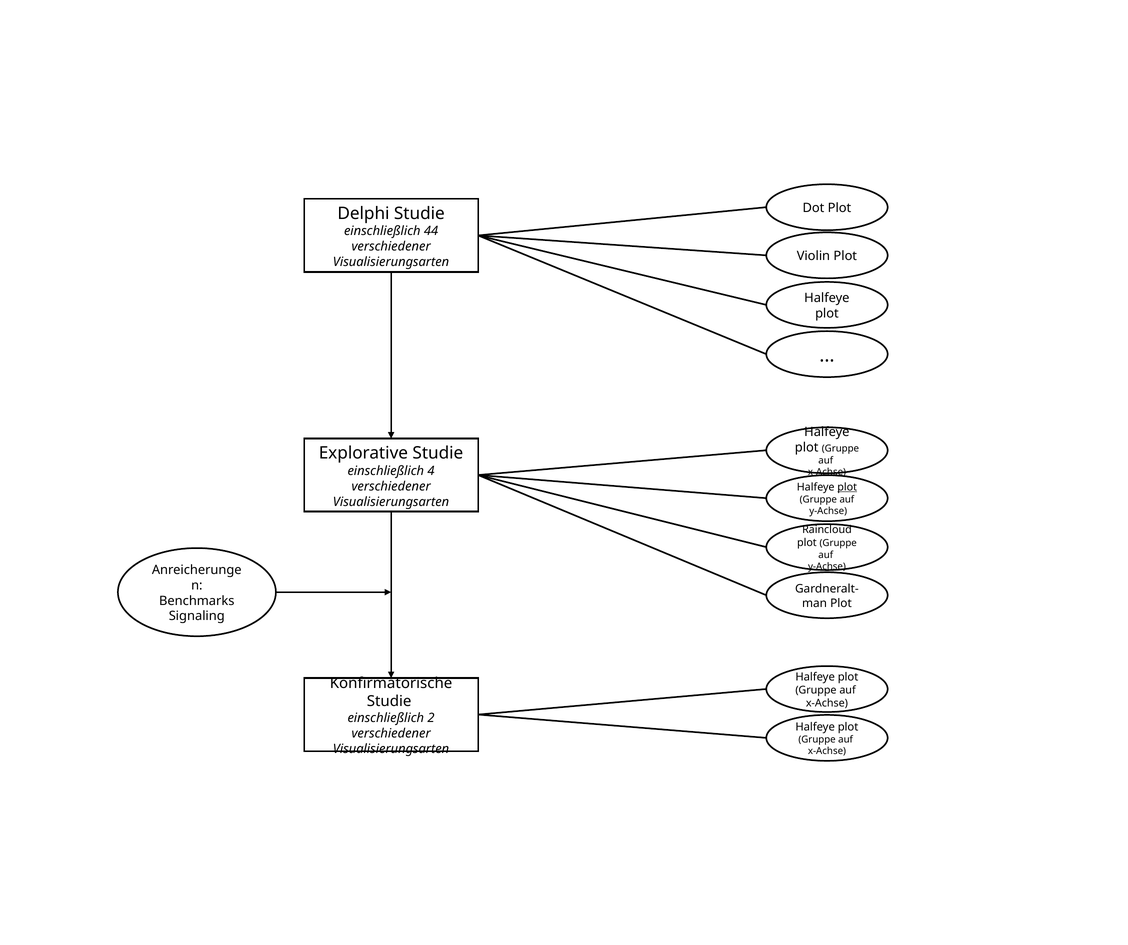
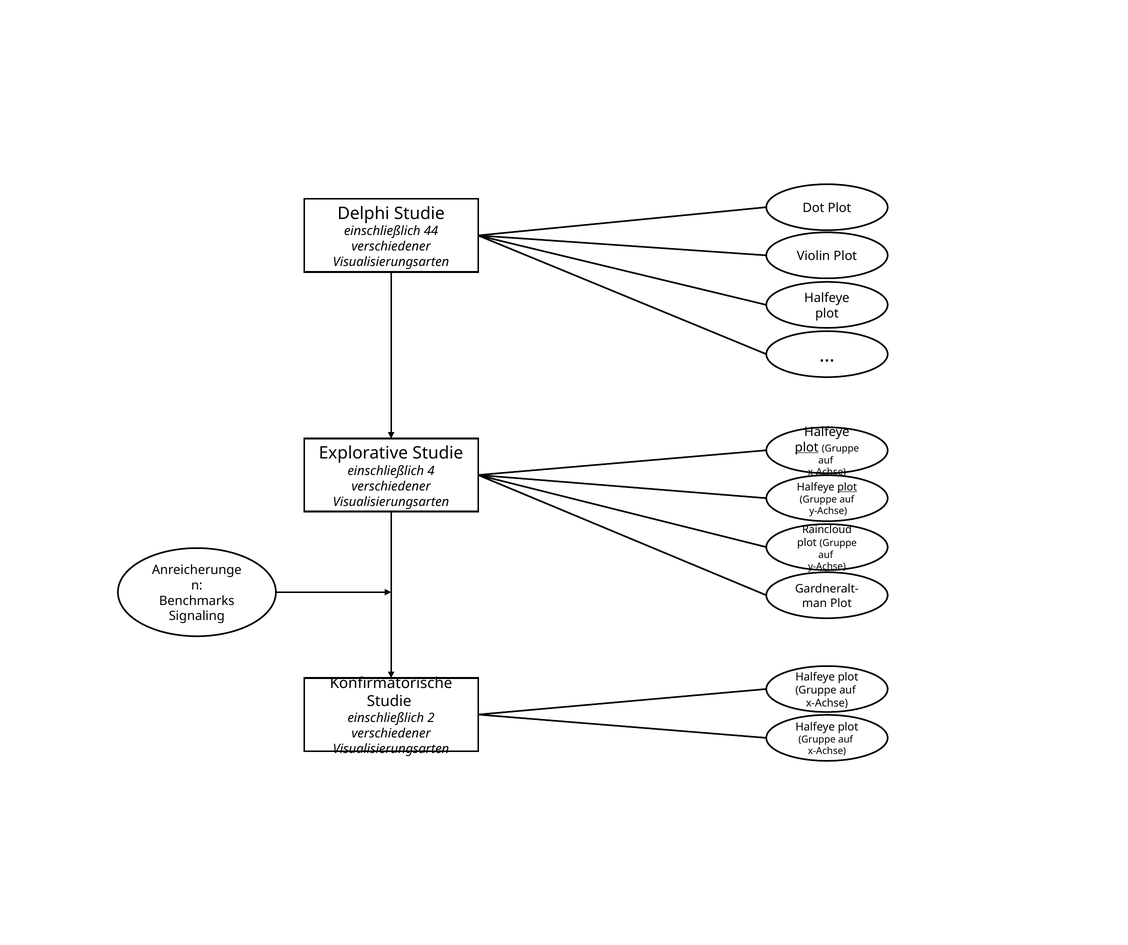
plot at (807, 447) underline: none -> present
